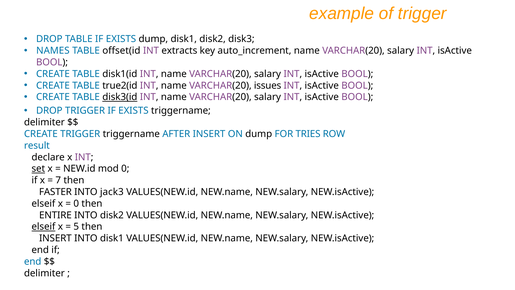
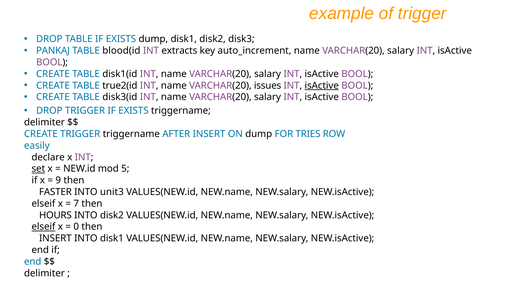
NAMES: NAMES -> PANKAJ
offset(id: offset(id -> blood(id
isActive at (322, 85) underline: none -> present
disk3(id underline: present -> none
result: result -> easily
mod 0: 0 -> 5
7: 7 -> 9
jack3: jack3 -> unit3
0 at (76, 203): 0 -> 7
ENTIRE: ENTIRE -> HOURS
5: 5 -> 0
